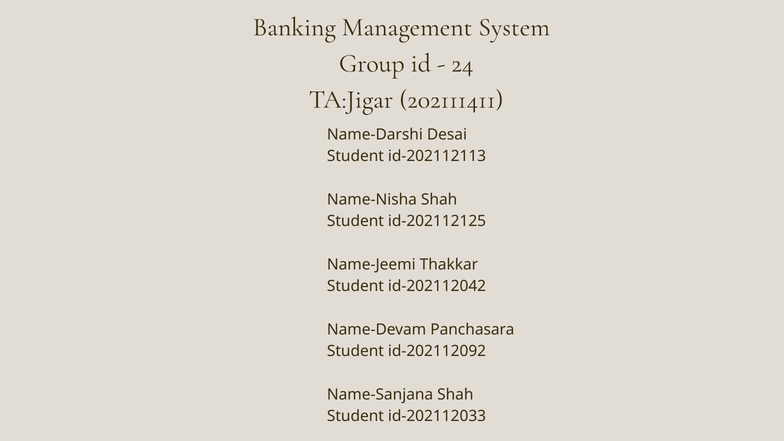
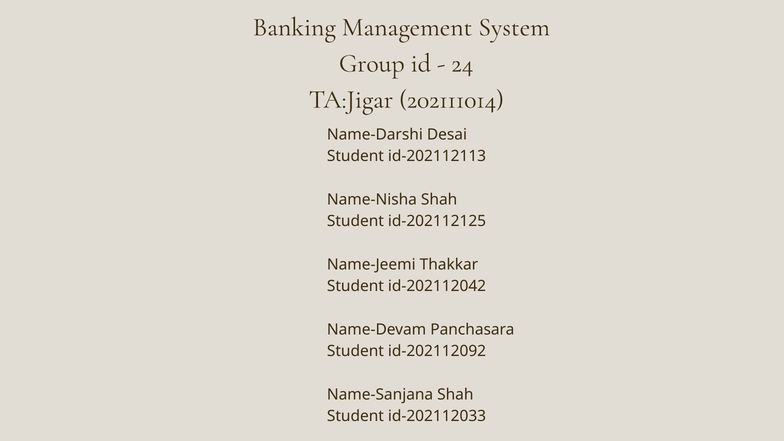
202111411: 202111411 -> 202111014
